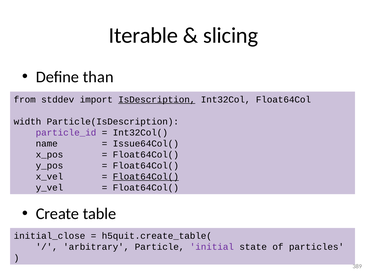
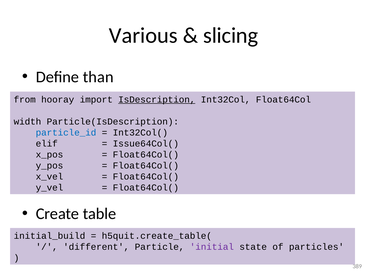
Iterable: Iterable -> Various
stddev: stddev -> hooray
particle_id colour: purple -> blue
name: name -> elif
Float64Col( at (146, 177) underline: present -> none
initial_close: initial_close -> initial_build
arbitrary: arbitrary -> different
